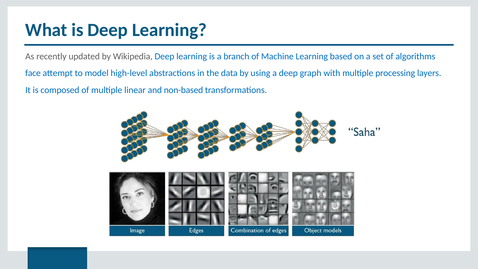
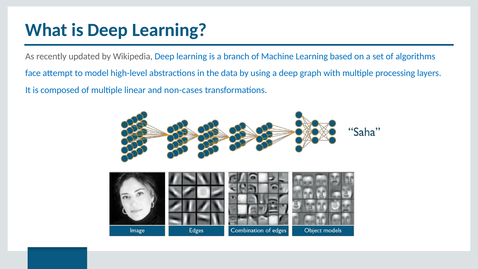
non-based: non-based -> non-cases
